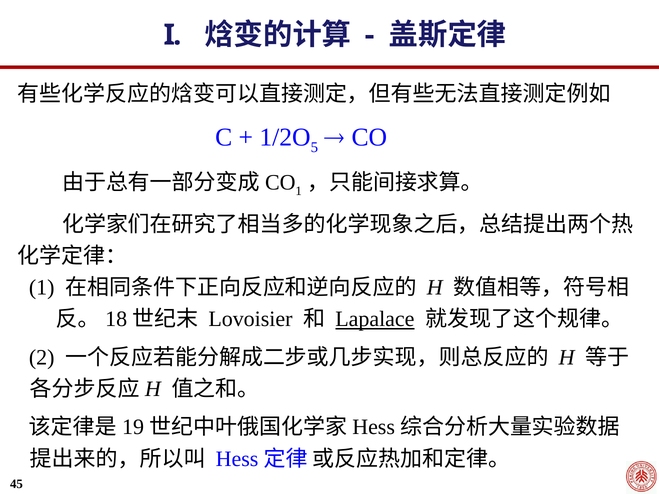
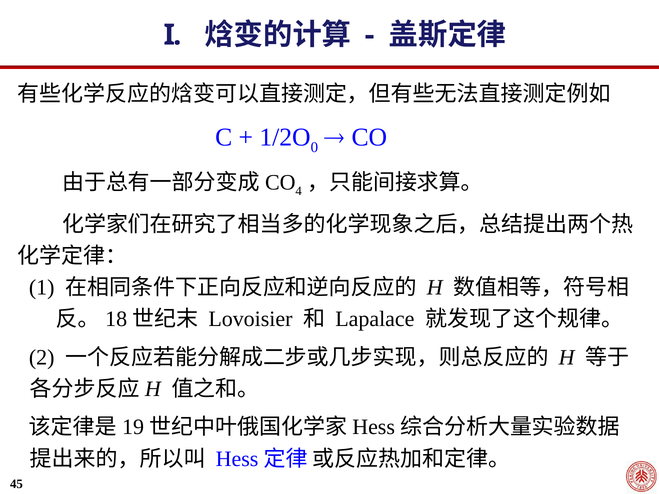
5: 5 -> 0
1 at (299, 191): 1 -> 4
Lapalace underline: present -> none
